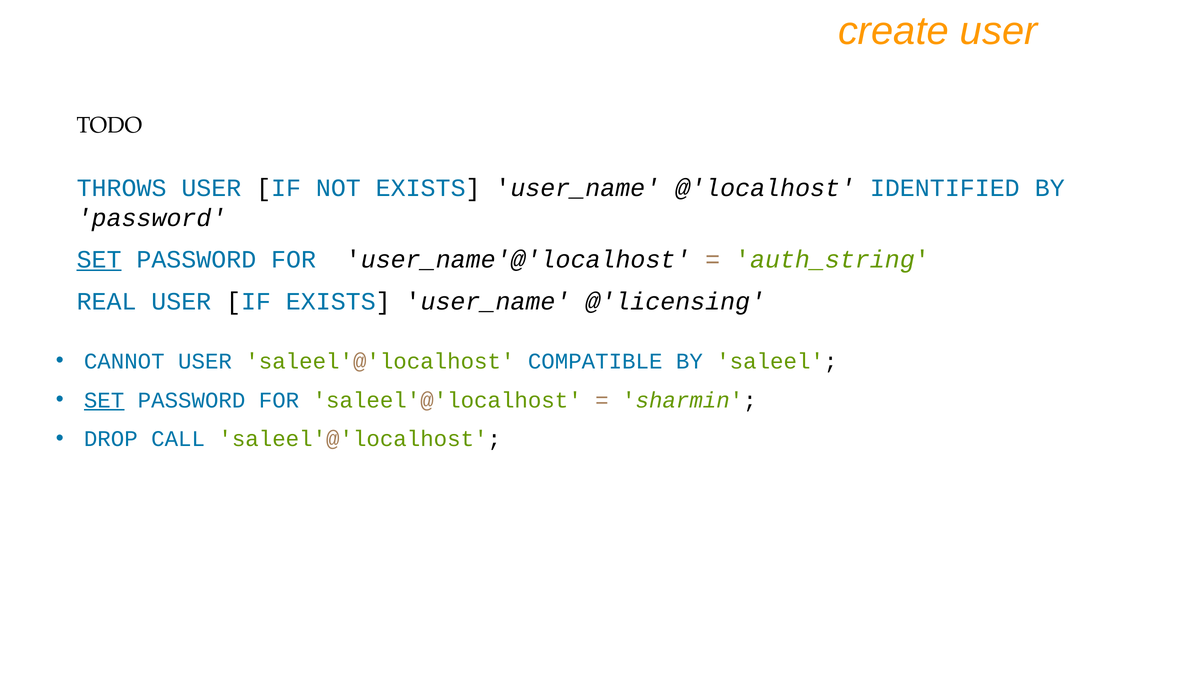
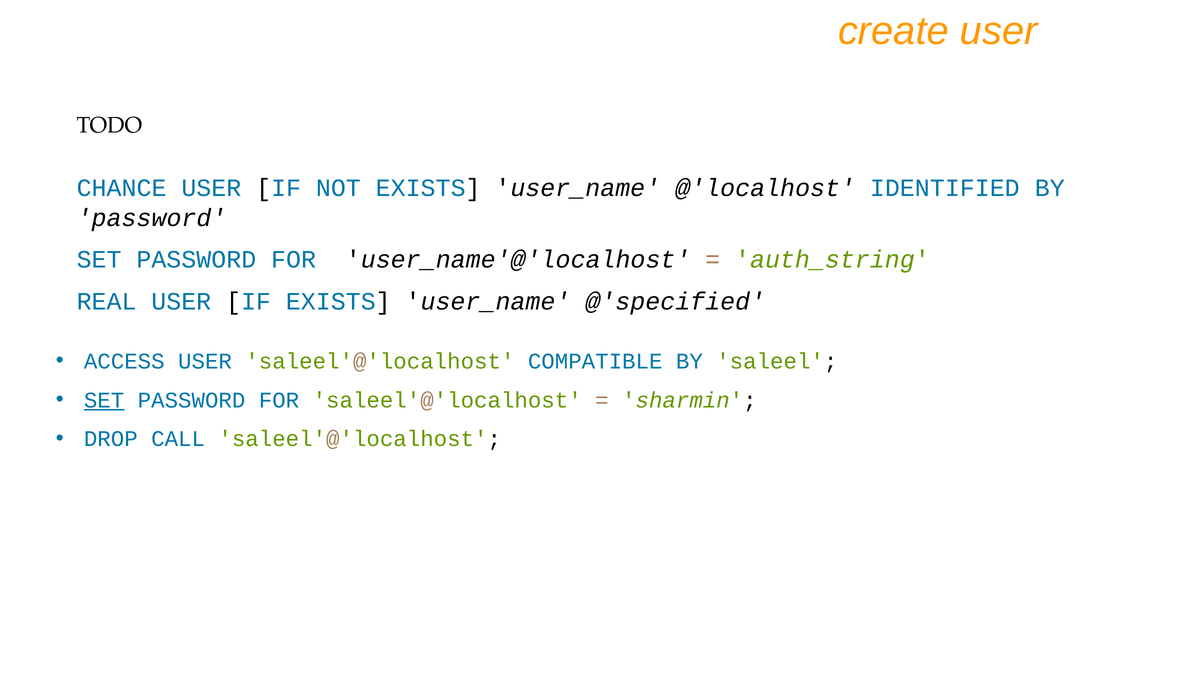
THROWS: THROWS -> CHANCE
SET at (99, 260) underline: present -> none
@'licensing: @'licensing -> @'specified
CANNOT: CANNOT -> ACCESS
